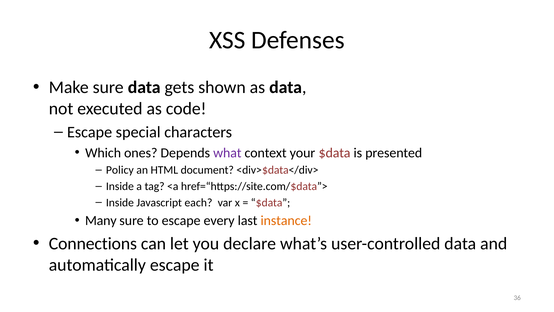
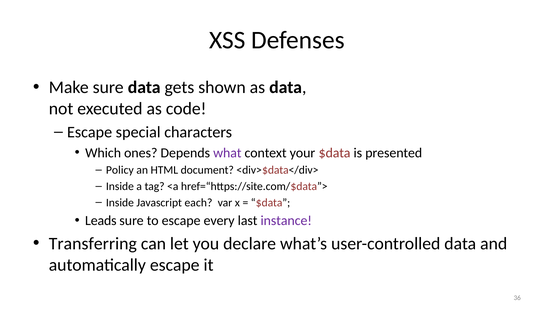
Many: Many -> Leads
instance colour: orange -> purple
Connections: Connections -> Transferring
